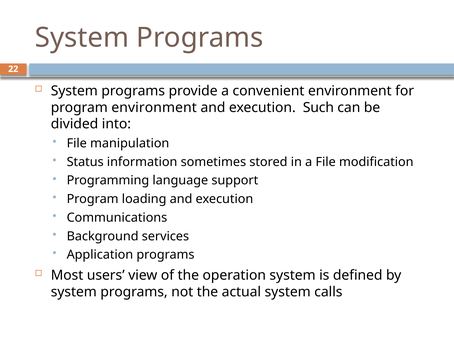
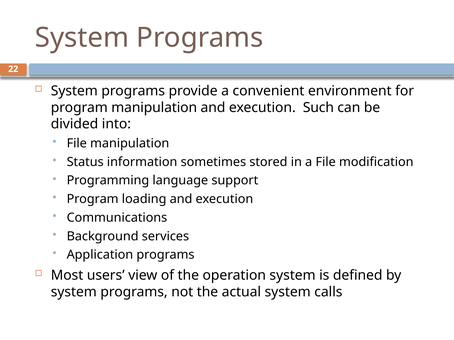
program environment: environment -> manipulation
